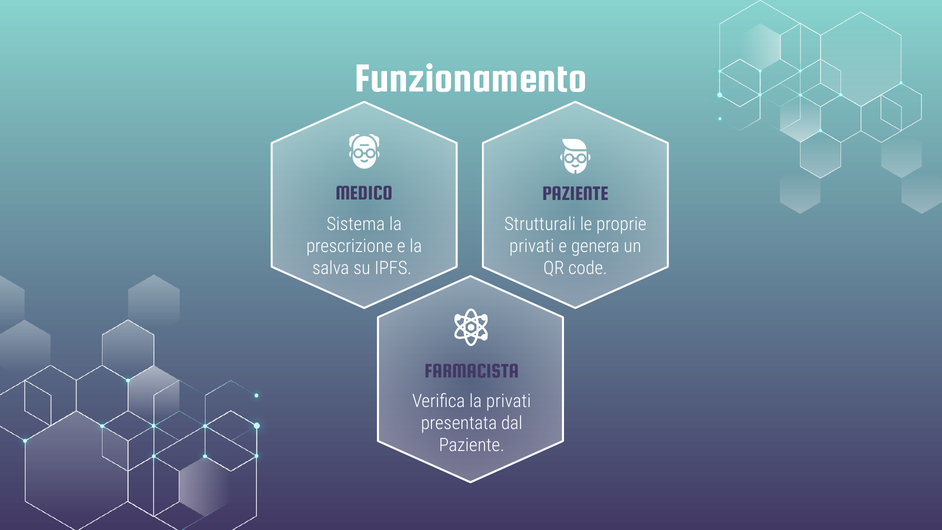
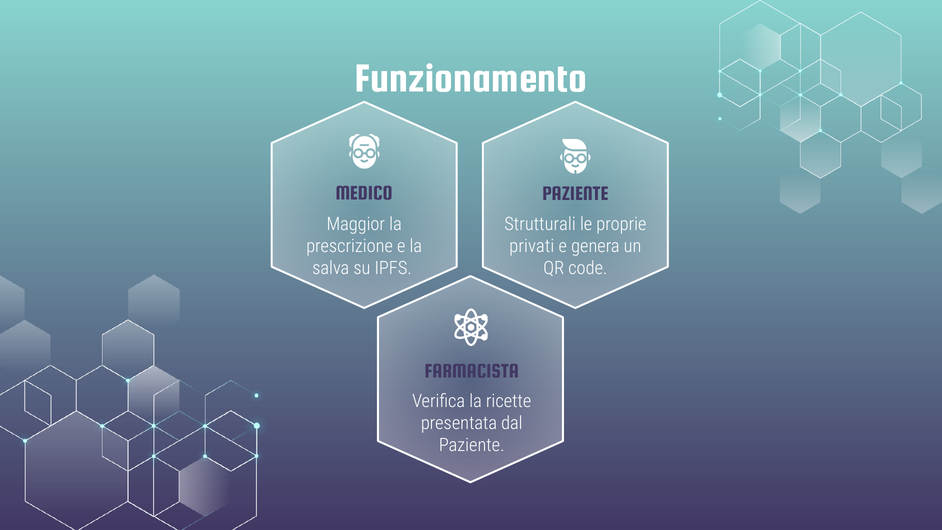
Sistema: Sistema -> Maggior
la privati: privati -> ricette
